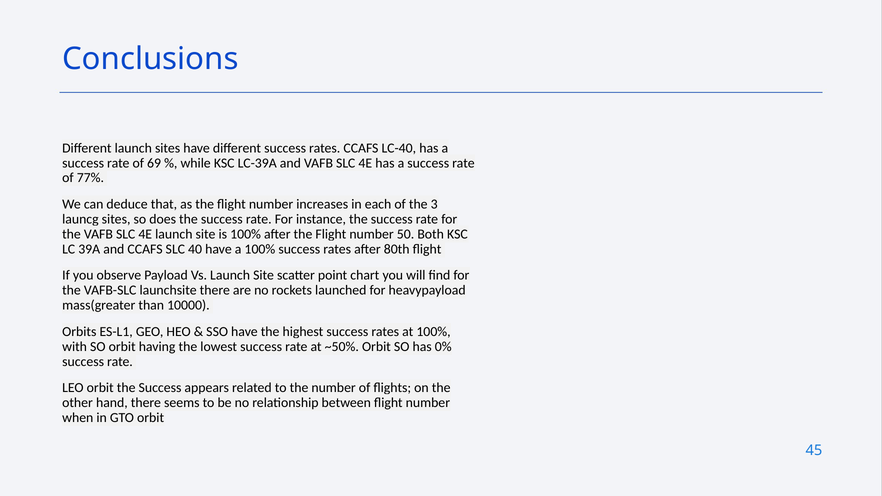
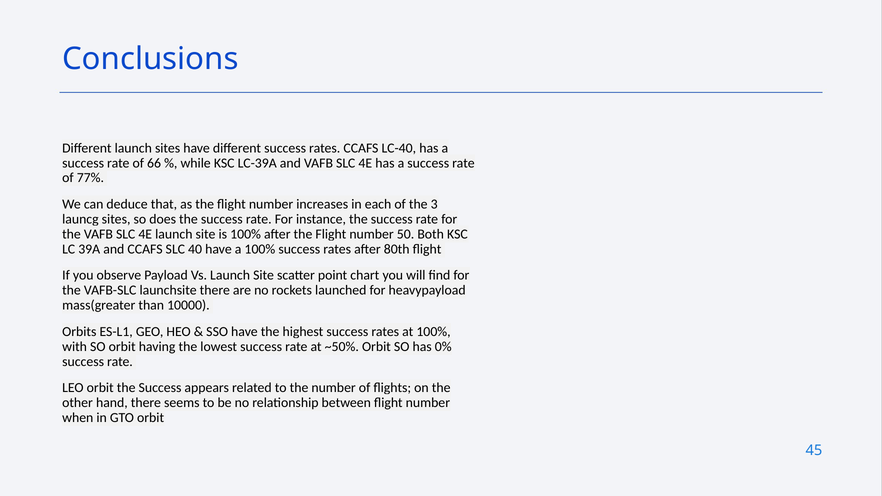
69: 69 -> 66
